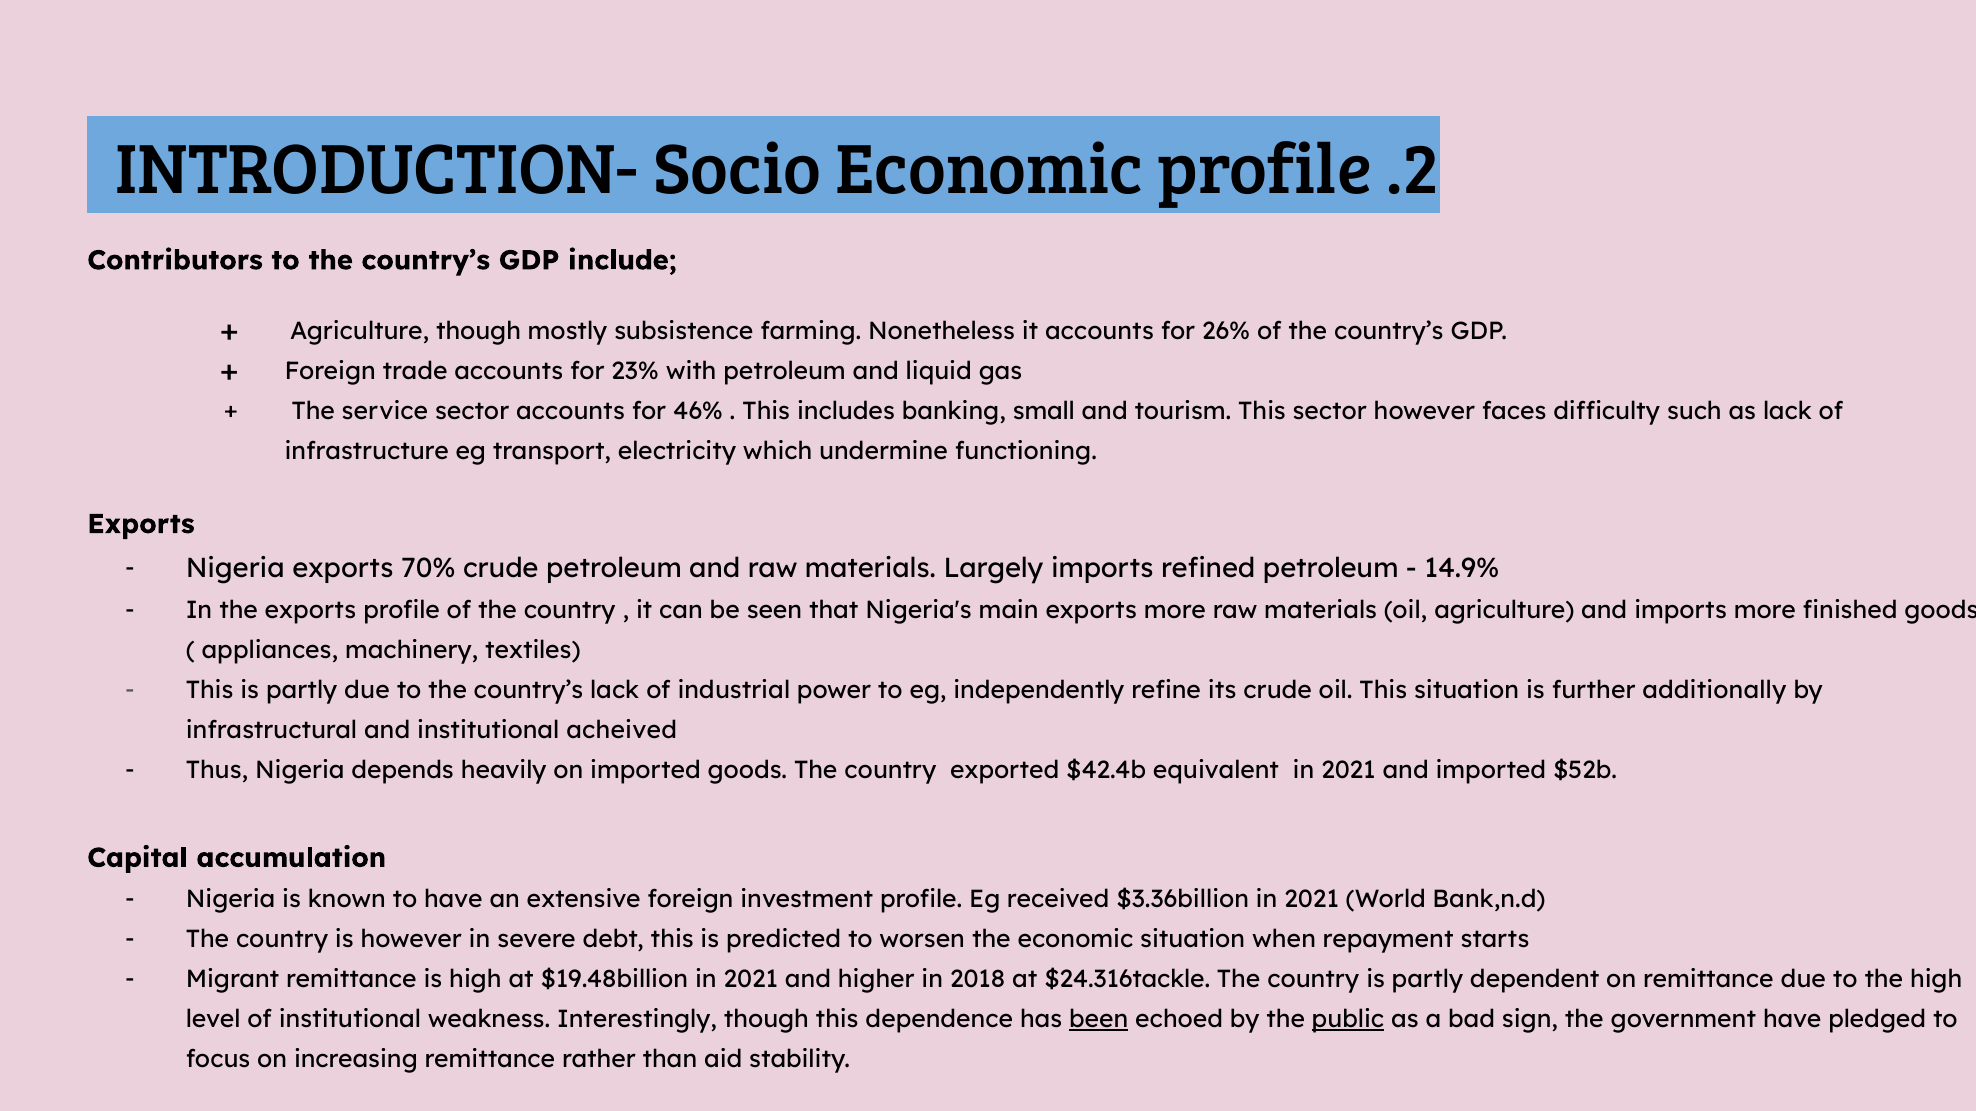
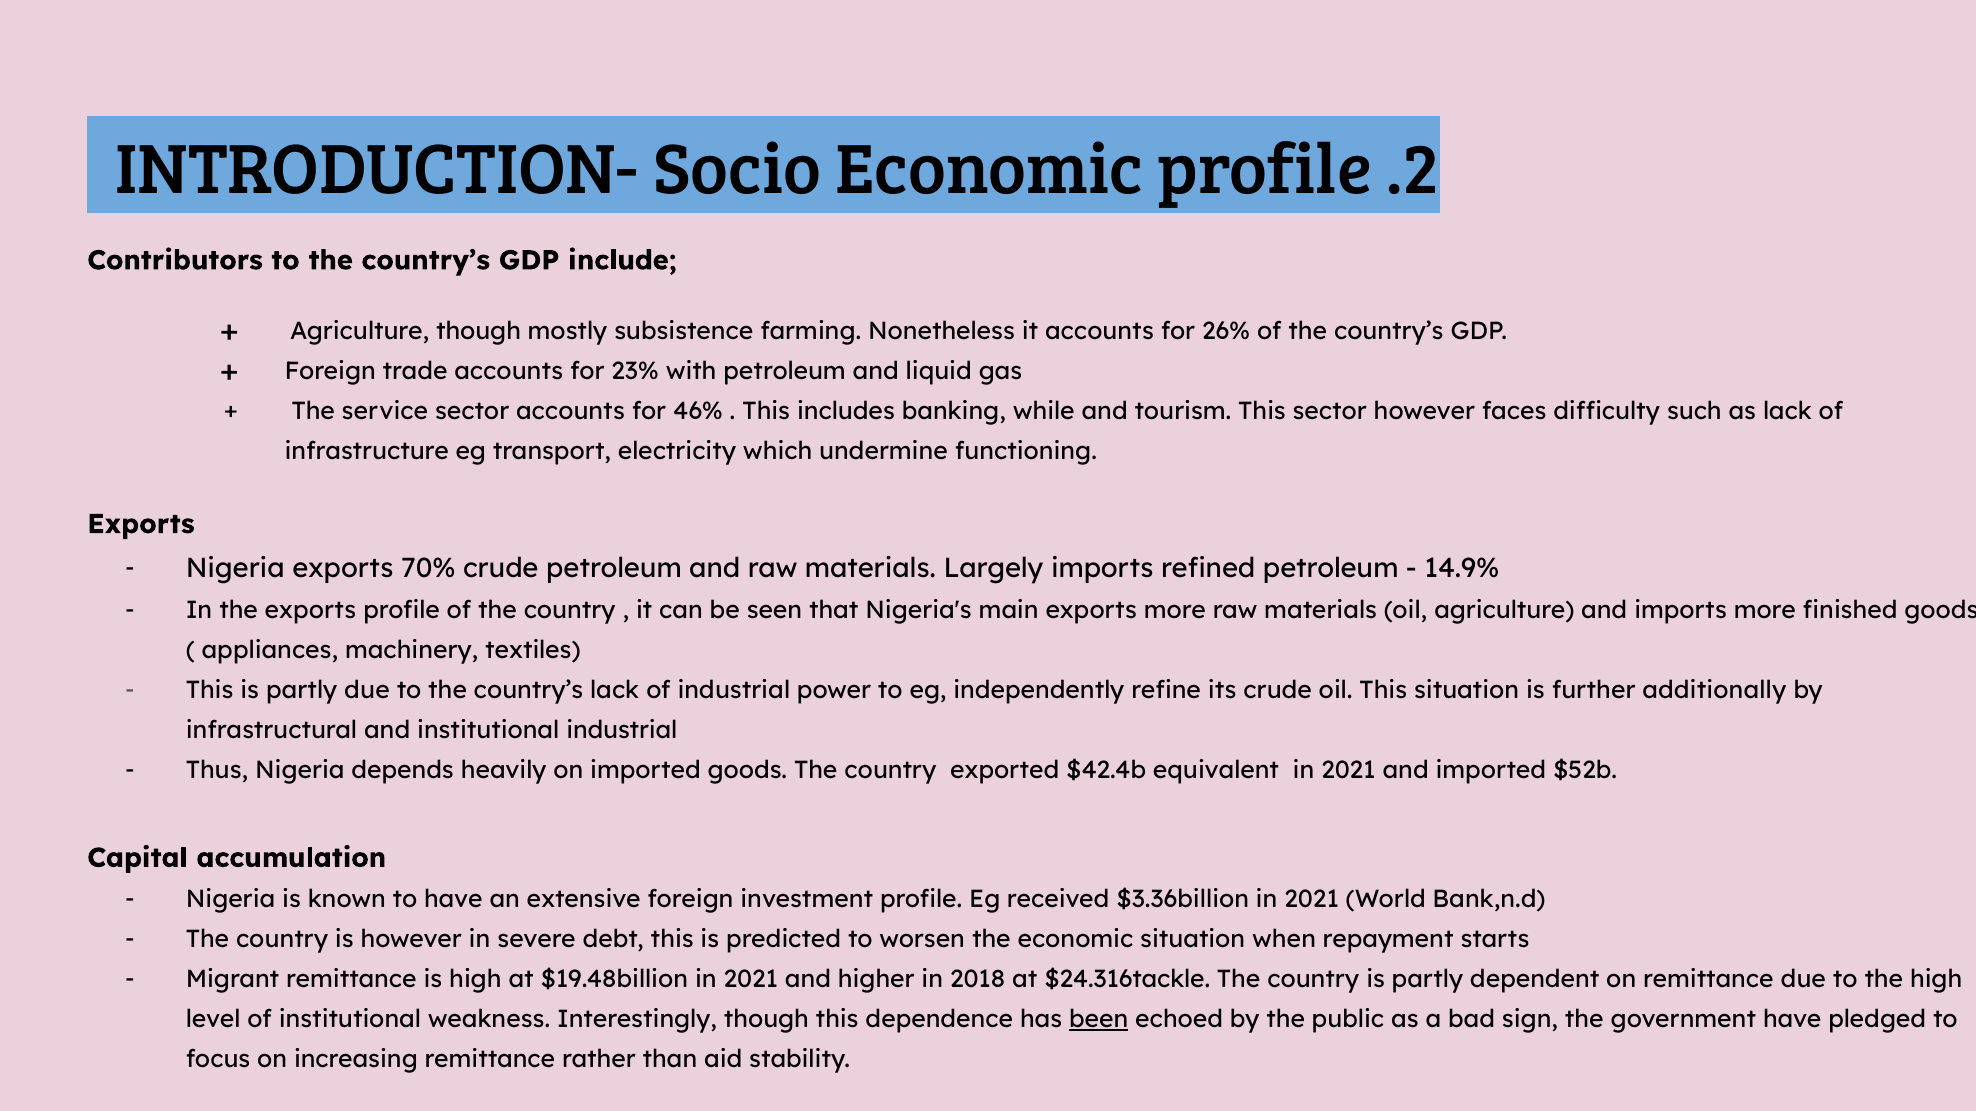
small: small -> while
institutional acheived: acheived -> industrial
public underline: present -> none
